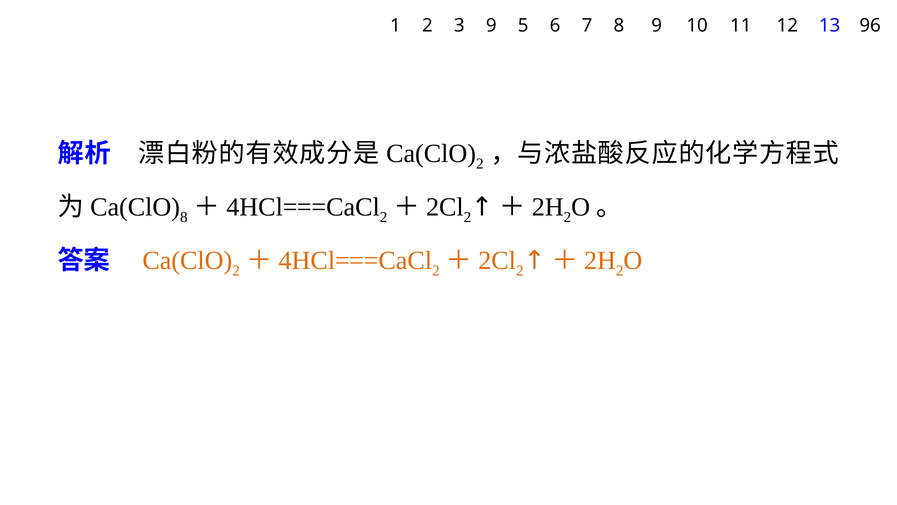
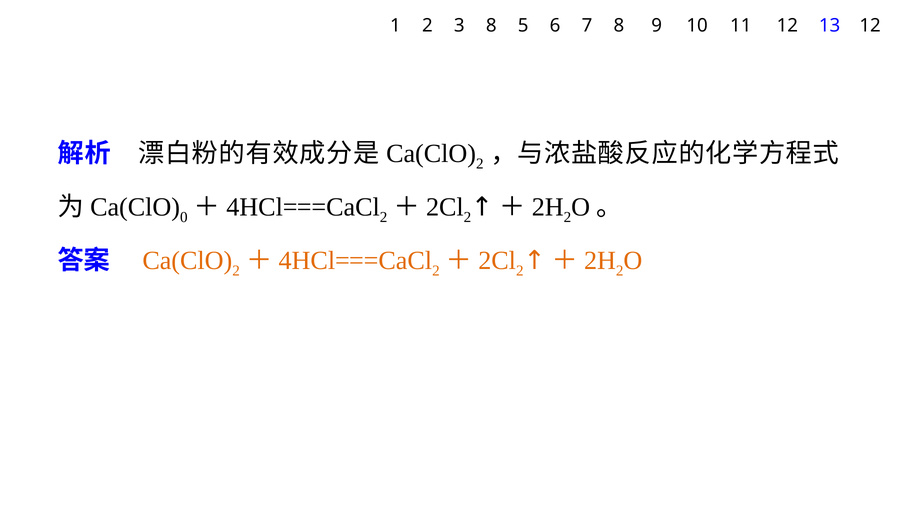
3 9: 9 -> 8
13 96: 96 -> 12
8 at (184, 217): 8 -> 0
